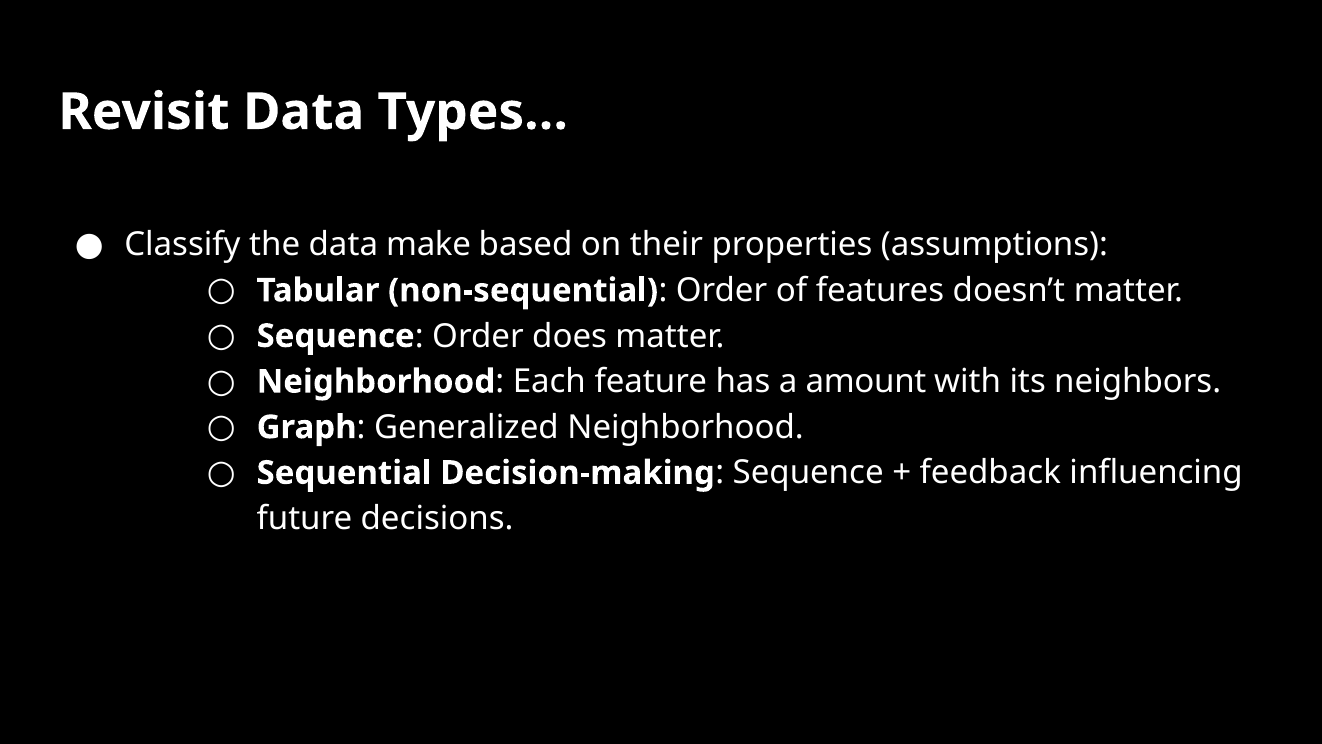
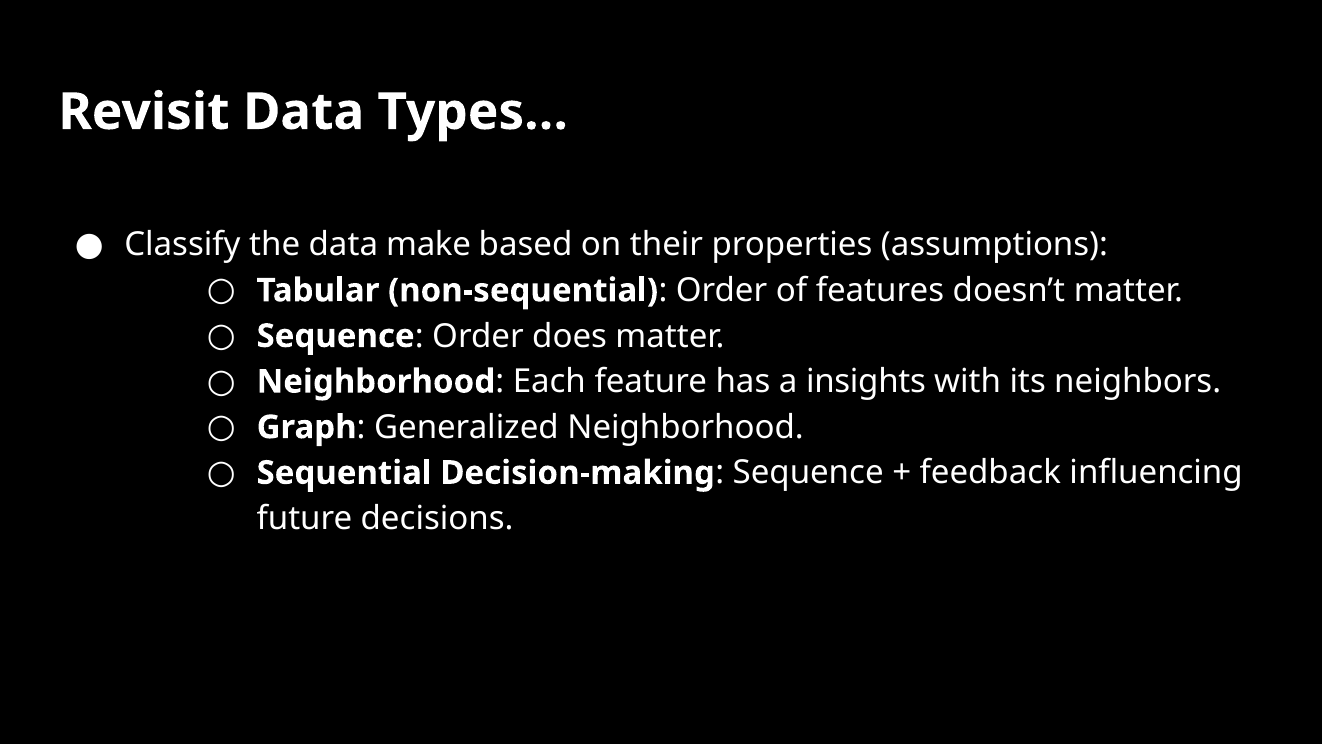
amount: amount -> insights
